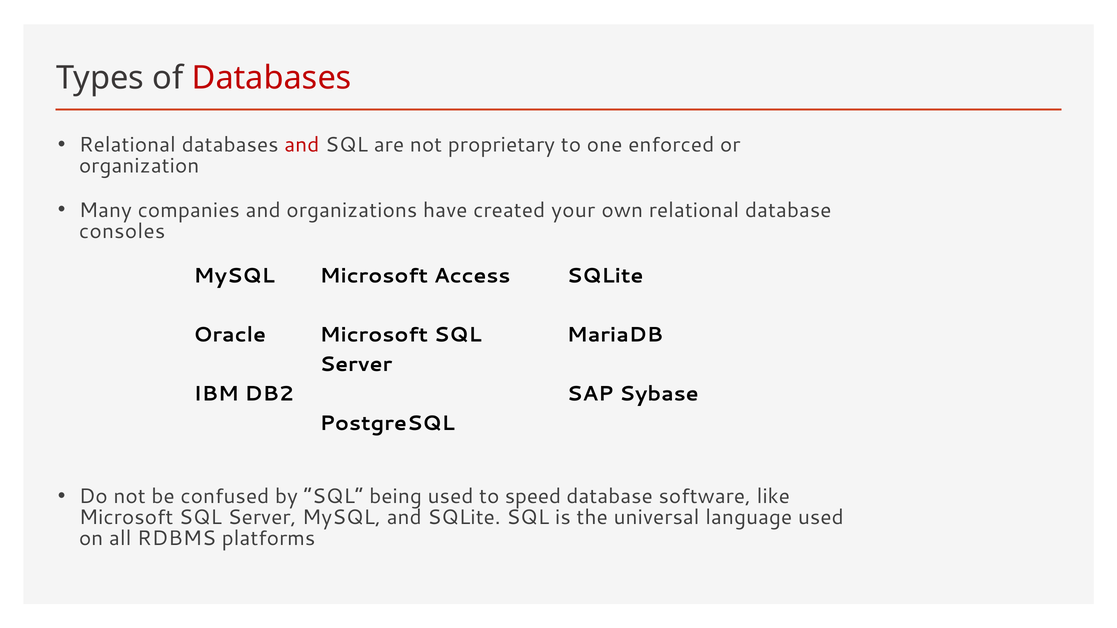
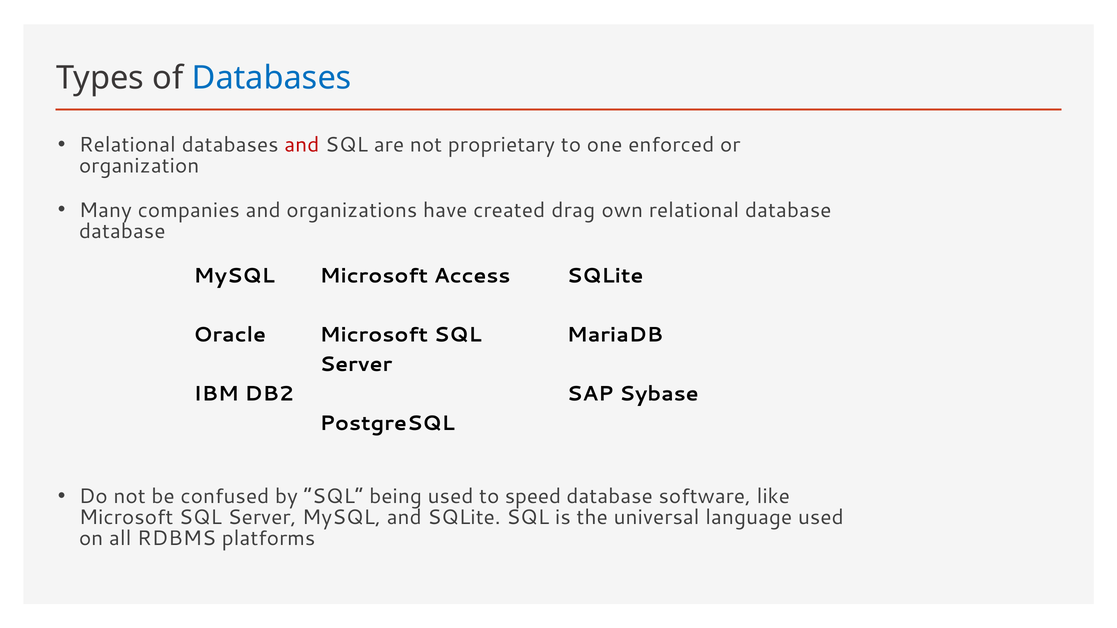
Databases at (272, 78) colour: red -> blue
your: your -> drag
consoles at (122, 231): consoles -> database
